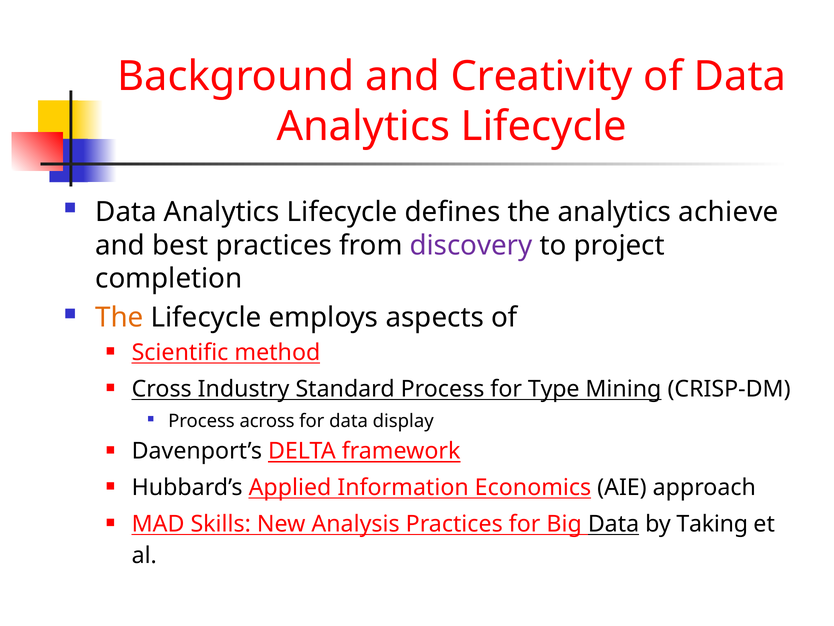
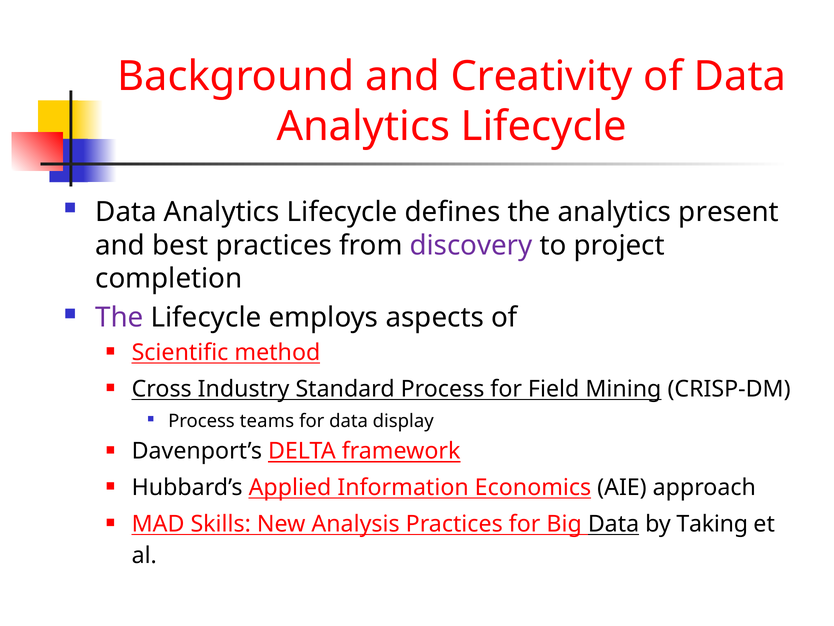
achieve: achieve -> present
The at (119, 317) colour: orange -> purple
Type: Type -> Field
across: across -> teams
